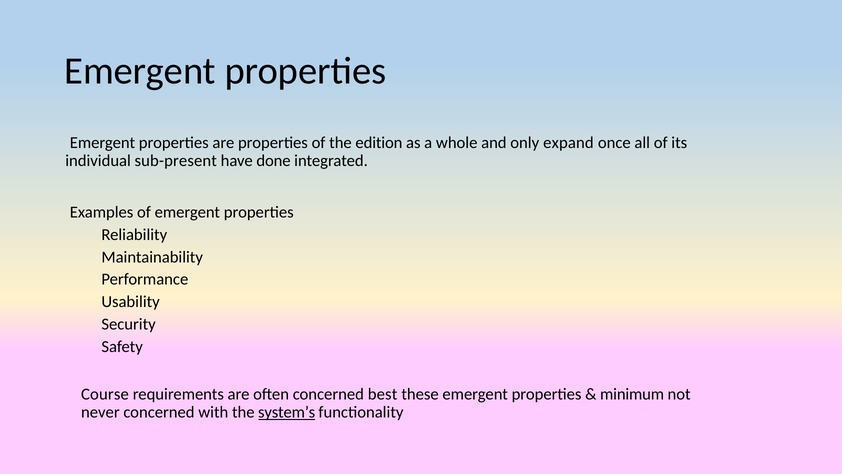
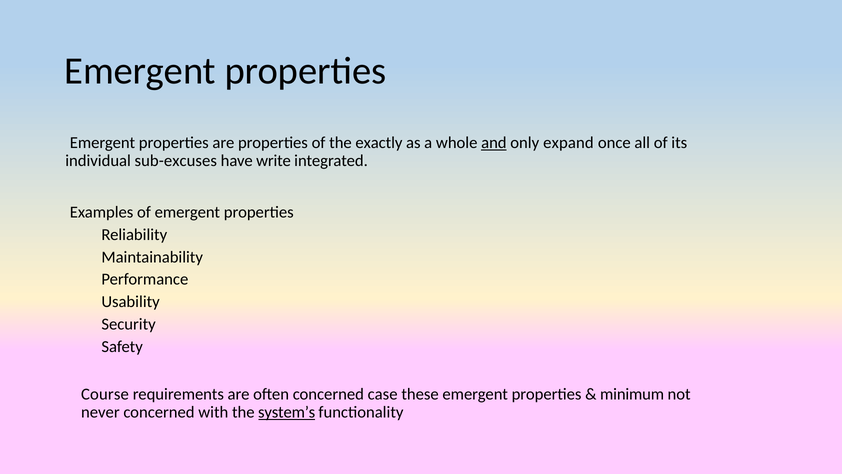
edition: edition -> exactly
and underline: none -> present
sub-present: sub-present -> sub-excuses
done: done -> write
best: best -> case
